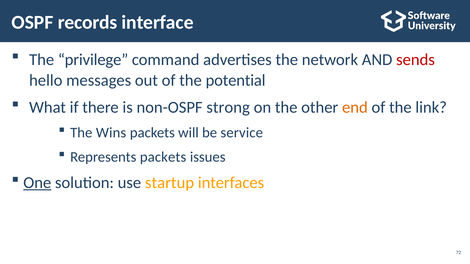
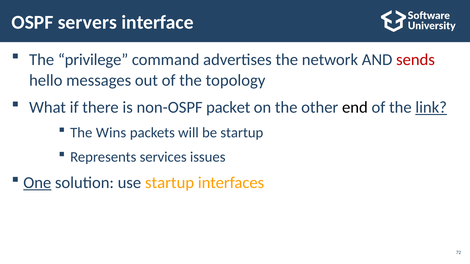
records: records -> servers
potential: potential -> topology
strong: strong -> packet
end colour: orange -> black
link underline: none -> present
be service: service -> startup
Represents packets: packets -> services
